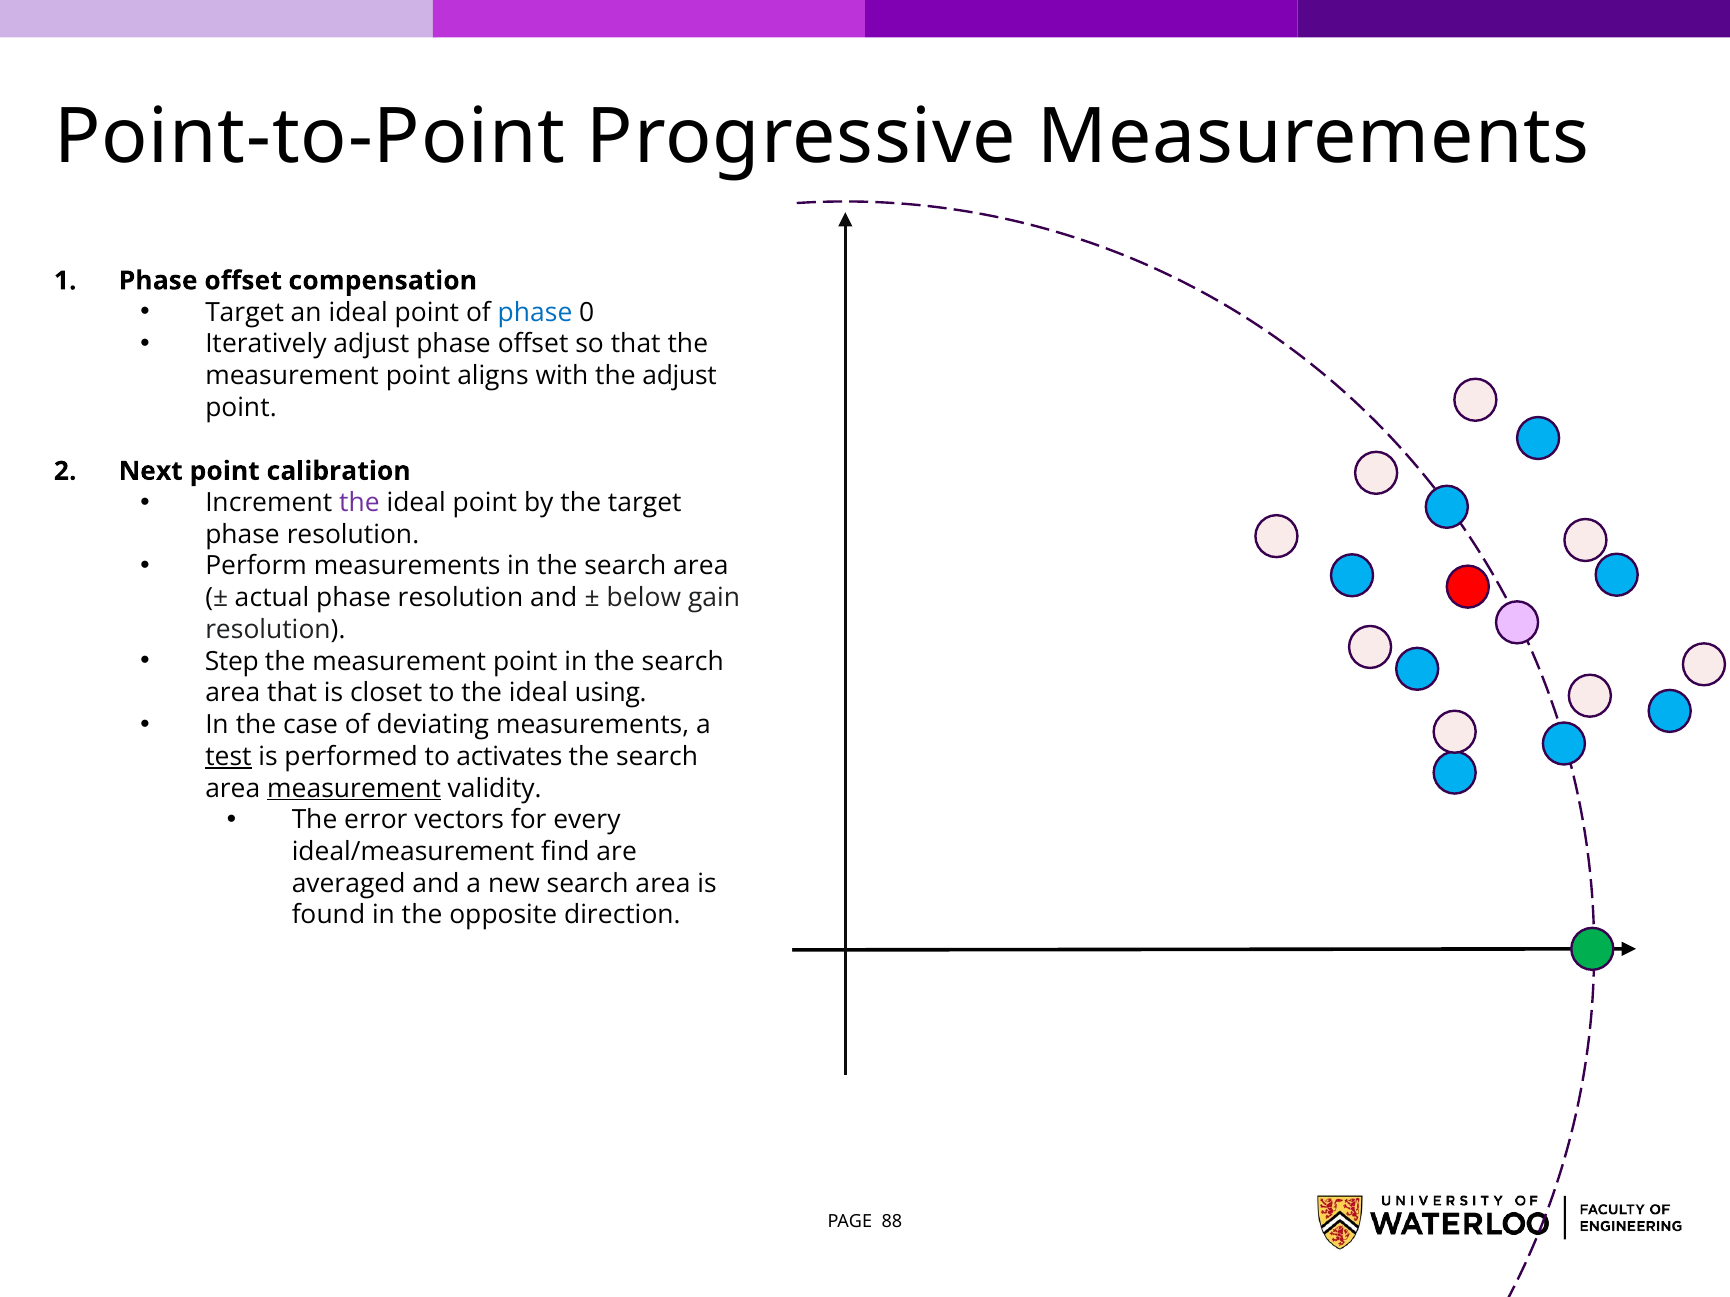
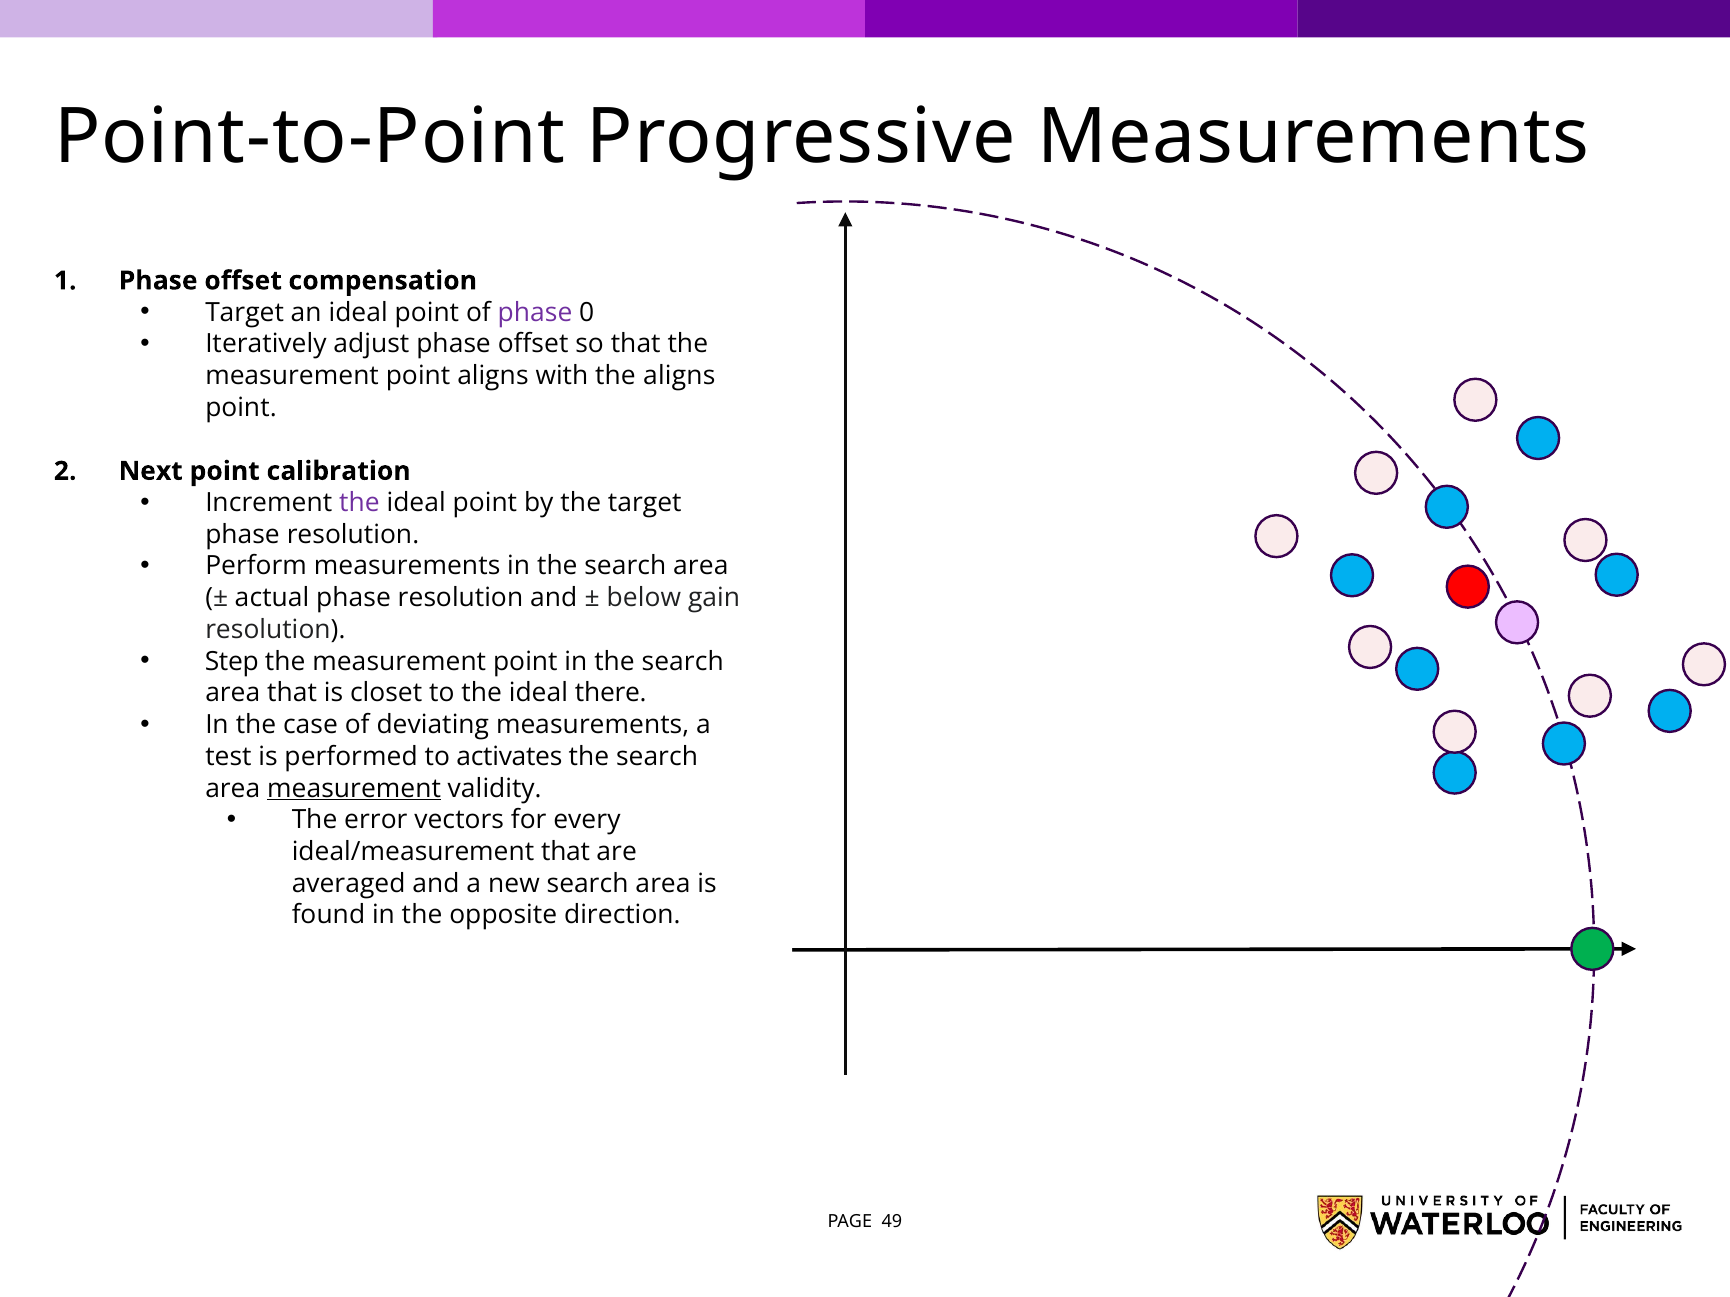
phase at (535, 313) colour: blue -> purple
the adjust: adjust -> aligns
using: using -> there
test underline: present -> none
ideal/measurement find: find -> that
88: 88 -> 49
